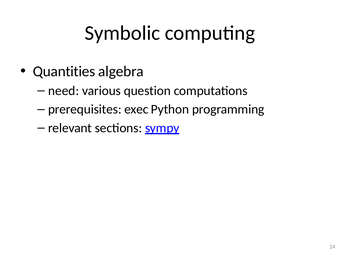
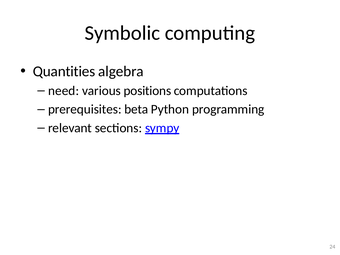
question: question -> positions
exec: exec -> beta
